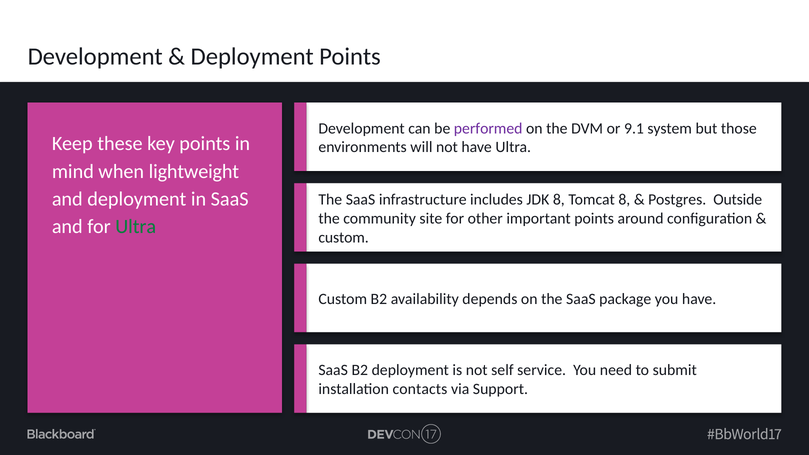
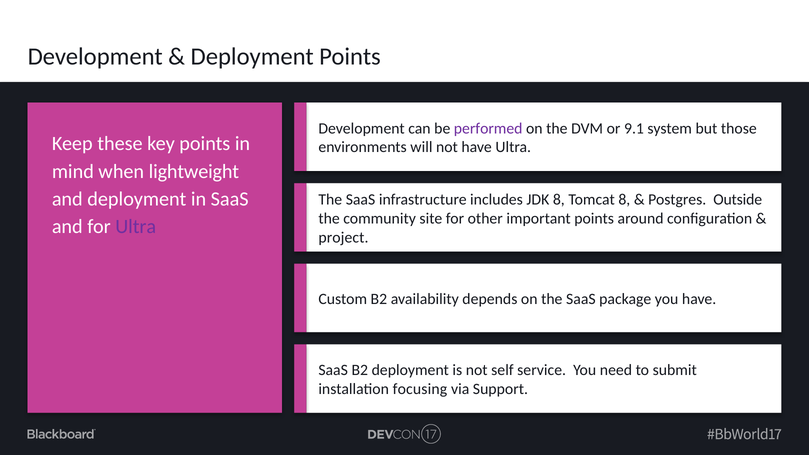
Ultra at (136, 227) colour: green -> purple
custom at (344, 237): custom -> project
contacts: contacts -> focusing
